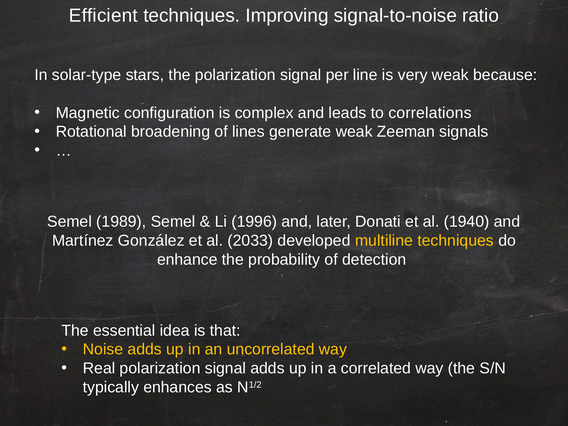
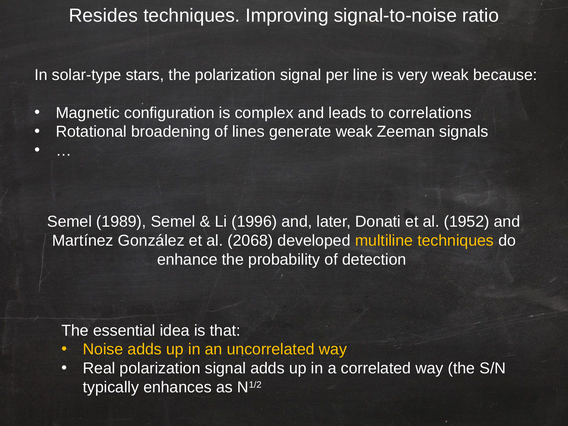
Efficient: Efficient -> Resides
1940: 1940 -> 1952
2033: 2033 -> 2068
